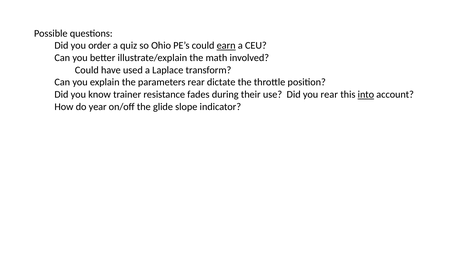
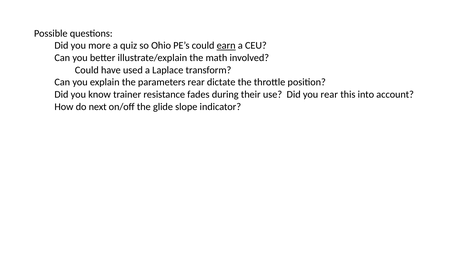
order: order -> more
into underline: present -> none
year: year -> next
